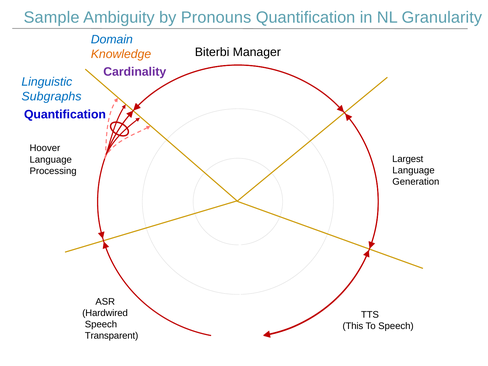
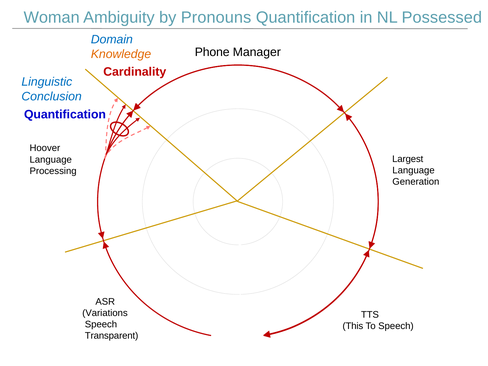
Sample: Sample -> Woman
Granularity: Granularity -> Possessed
Biterbi: Biterbi -> Phone
Cardinality colour: purple -> red
Subgraphs: Subgraphs -> Conclusion
Hardwired: Hardwired -> Variations
